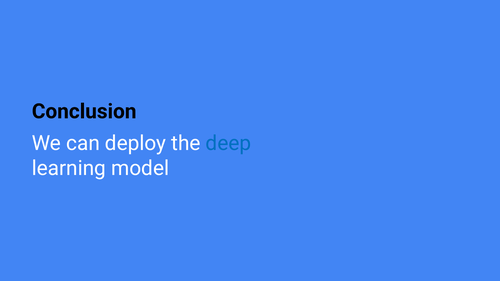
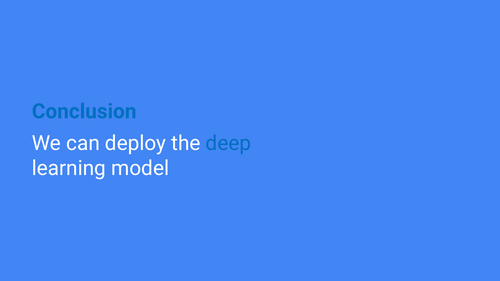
Conclusion colour: black -> blue
